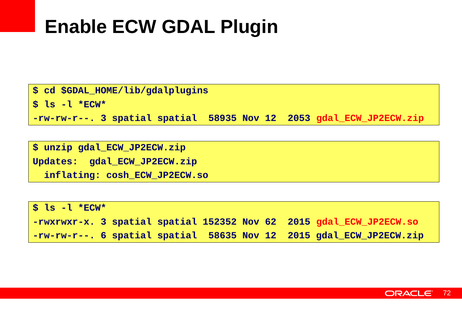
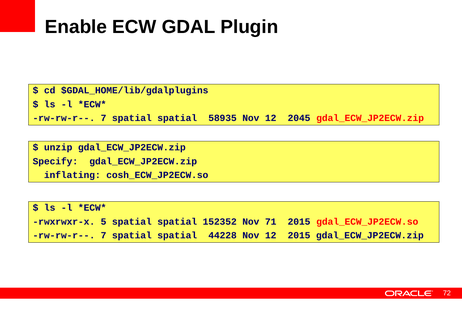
3 at (104, 118): 3 -> 7
2053: 2053 -> 2045
Updates: Updates -> Specify
rwxrwxr-x 3: 3 -> 5
62: 62 -> 71
6 at (104, 235): 6 -> 7
58635: 58635 -> 44228
